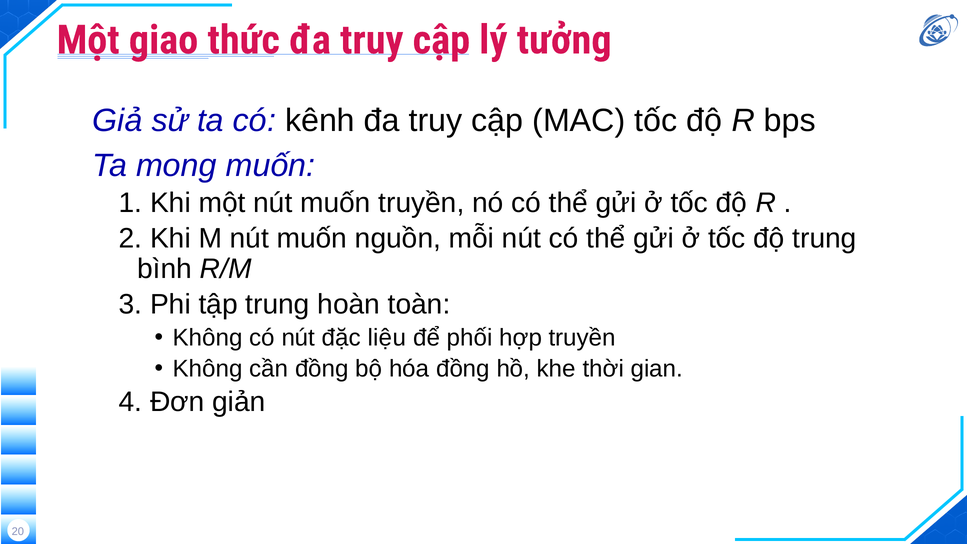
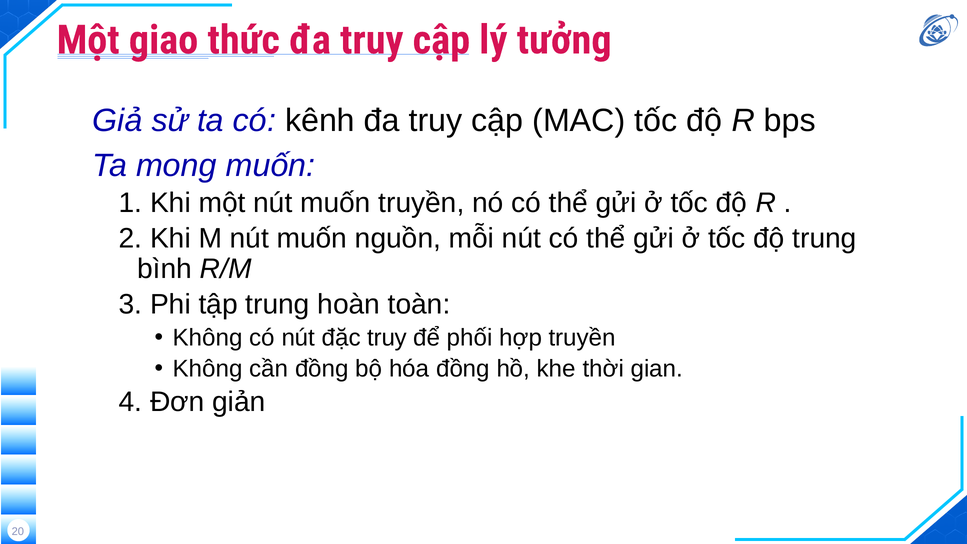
đặc liệu: liệu -> truy
